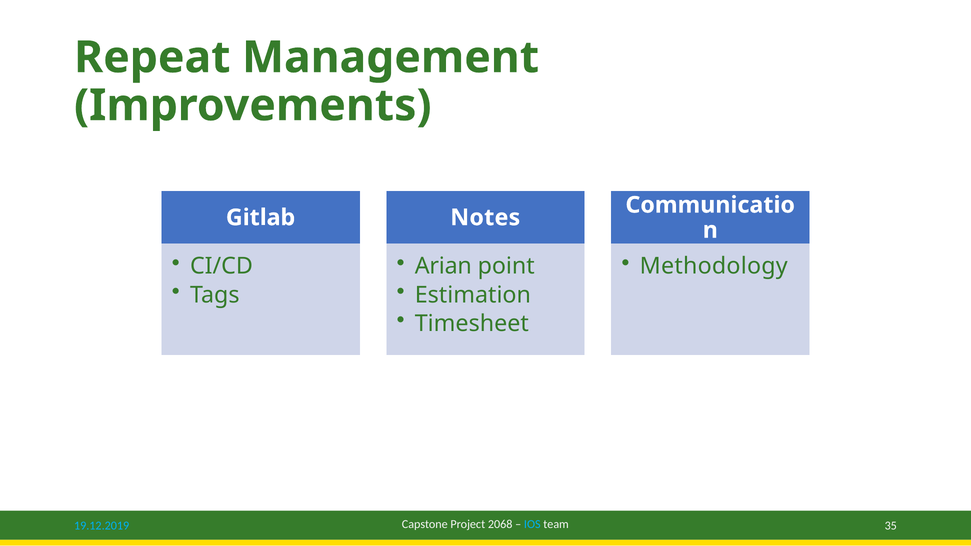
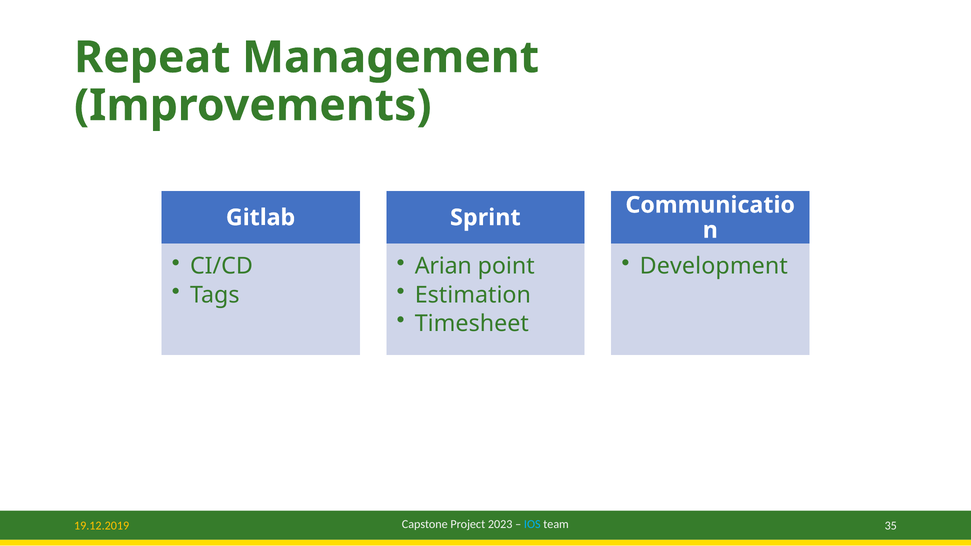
Notes: Notes -> Sprint
Methodology: Methodology -> Development
2068: 2068 -> 2023
19.12.2019 colour: light blue -> yellow
